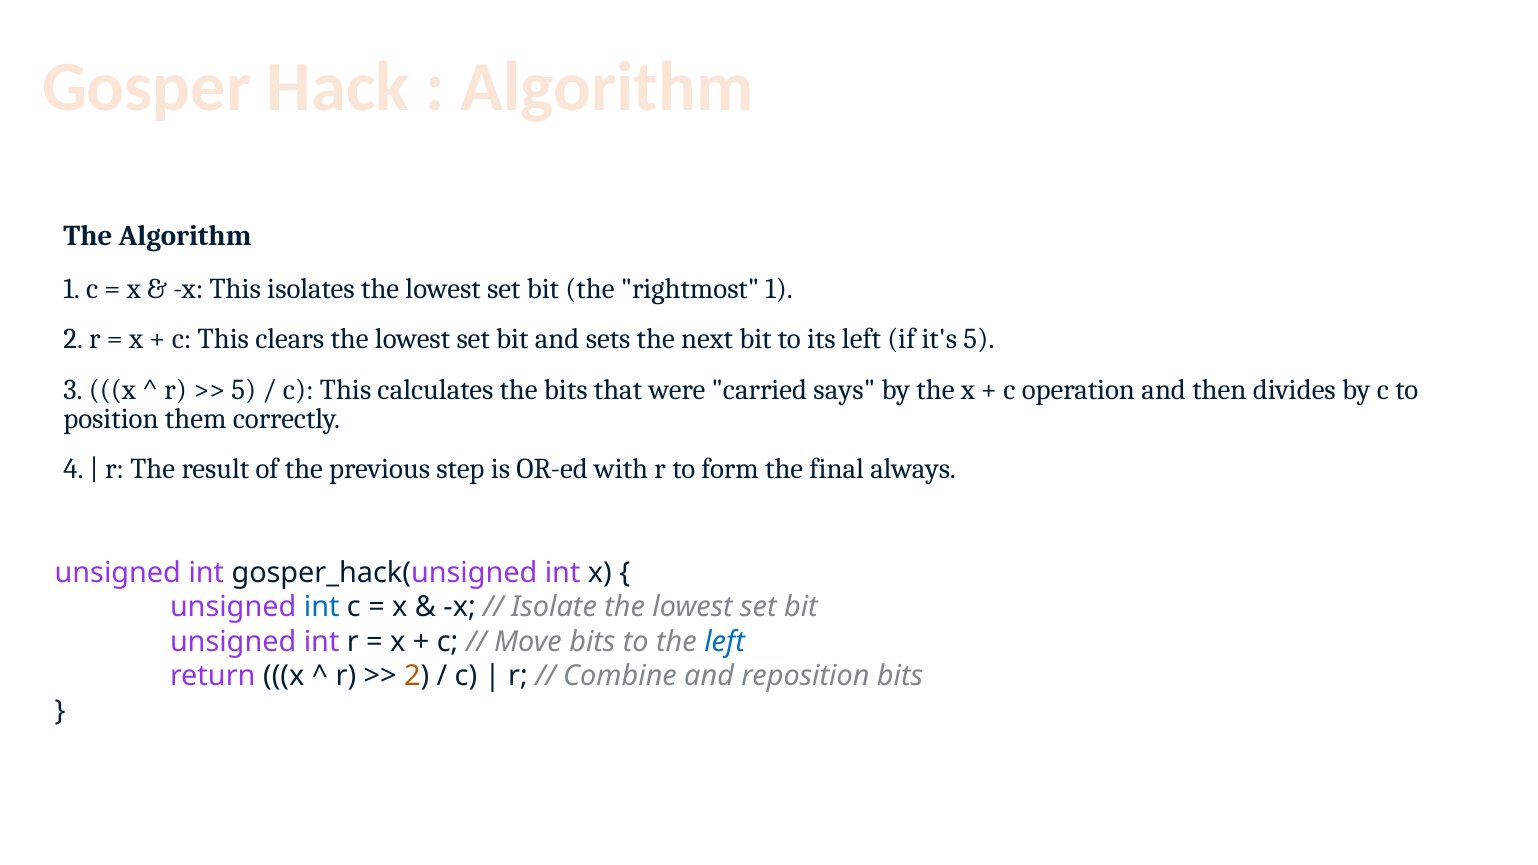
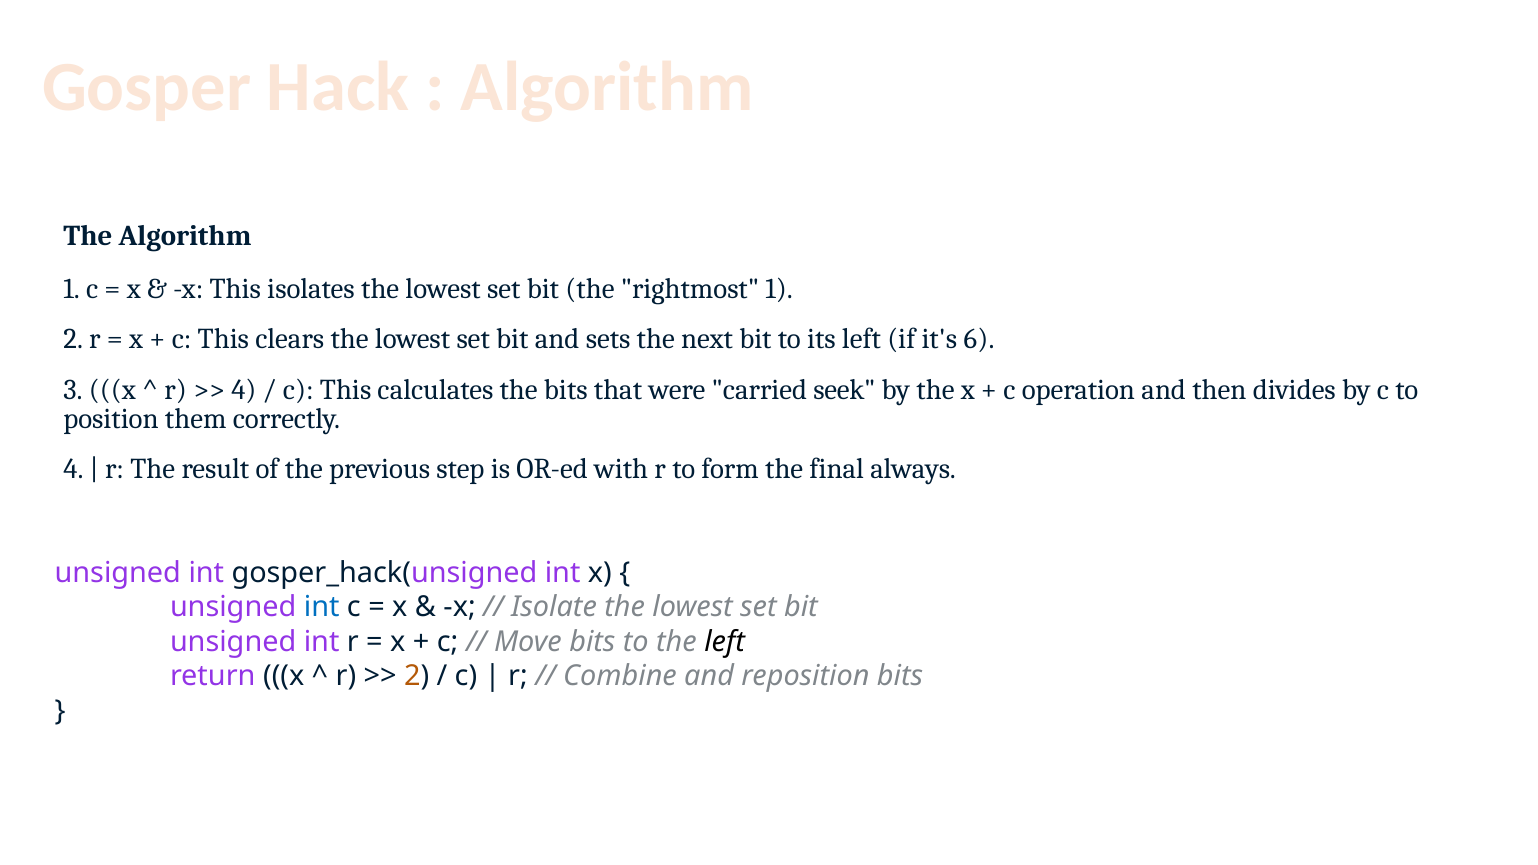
it's 5: 5 -> 6
5 at (244, 390): 5 -> 4
says: says -> seek
left at (725, 642) colour: blue -> black
